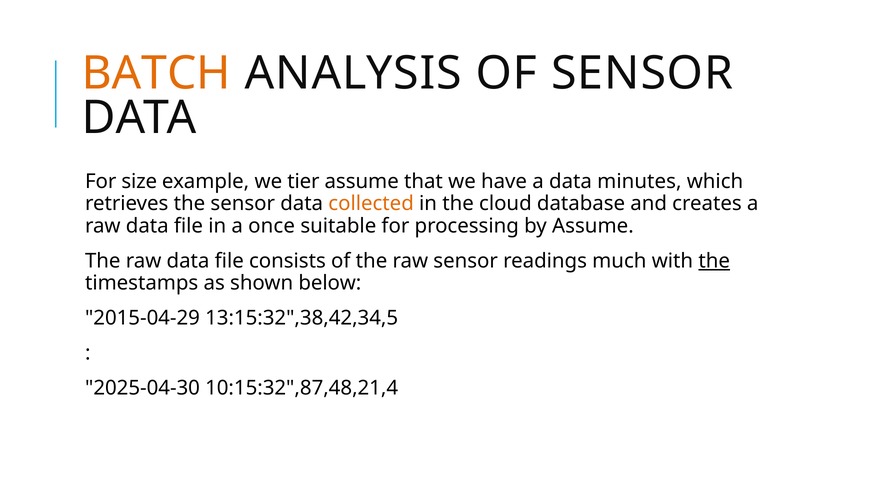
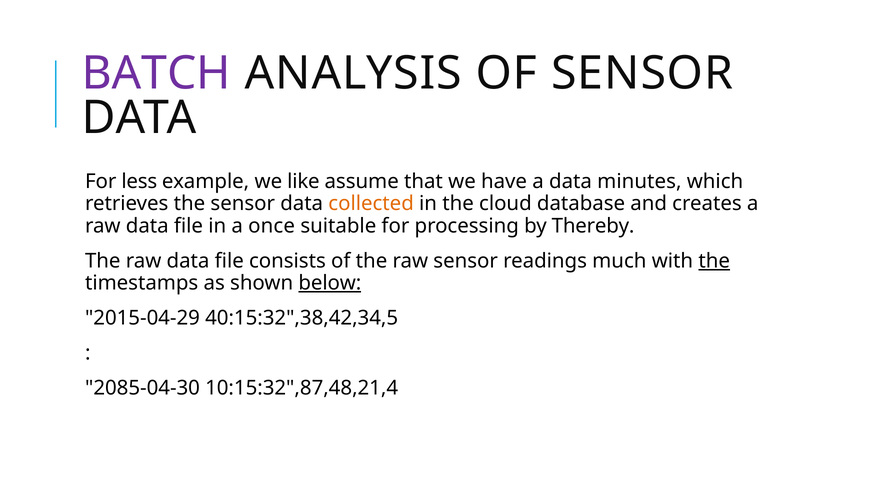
BATCH colour: orange -> purple
size: size -> less
tier: tier -> like
by Assume: Assume -> Thereby
below underline: none -> present
13:15:32",38,42,34,5: 13:15:32",38,42,34,5 -> 40:15:32",38,42,34,5
2025-04-30: 2025-04-30 -> 2085-04-30
